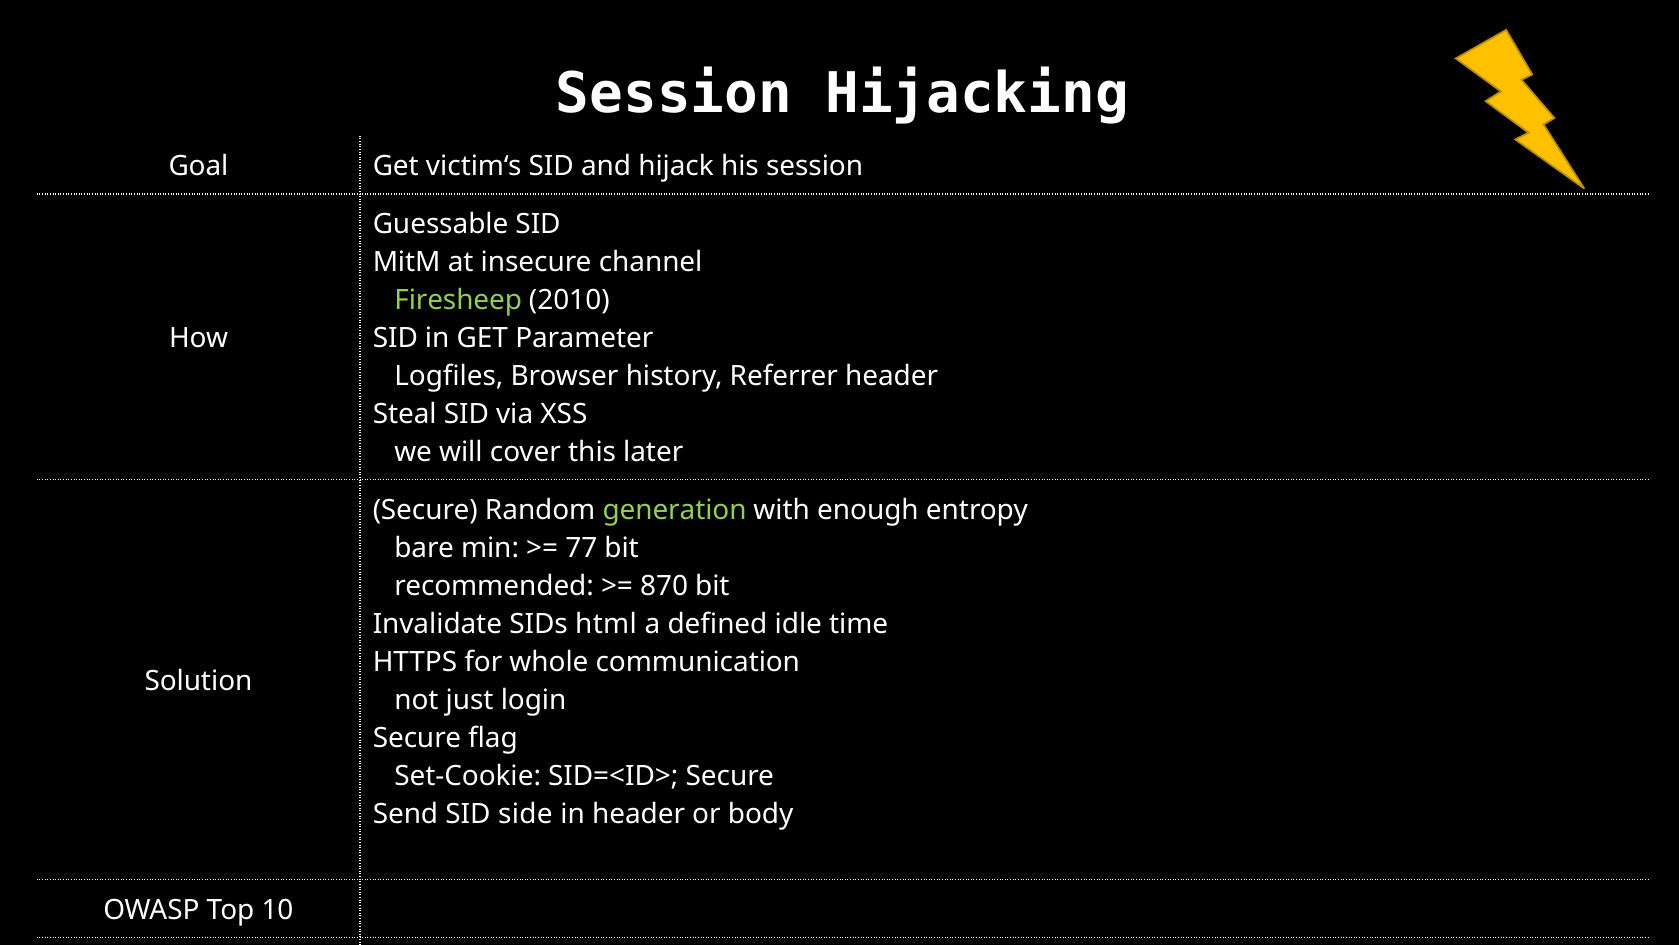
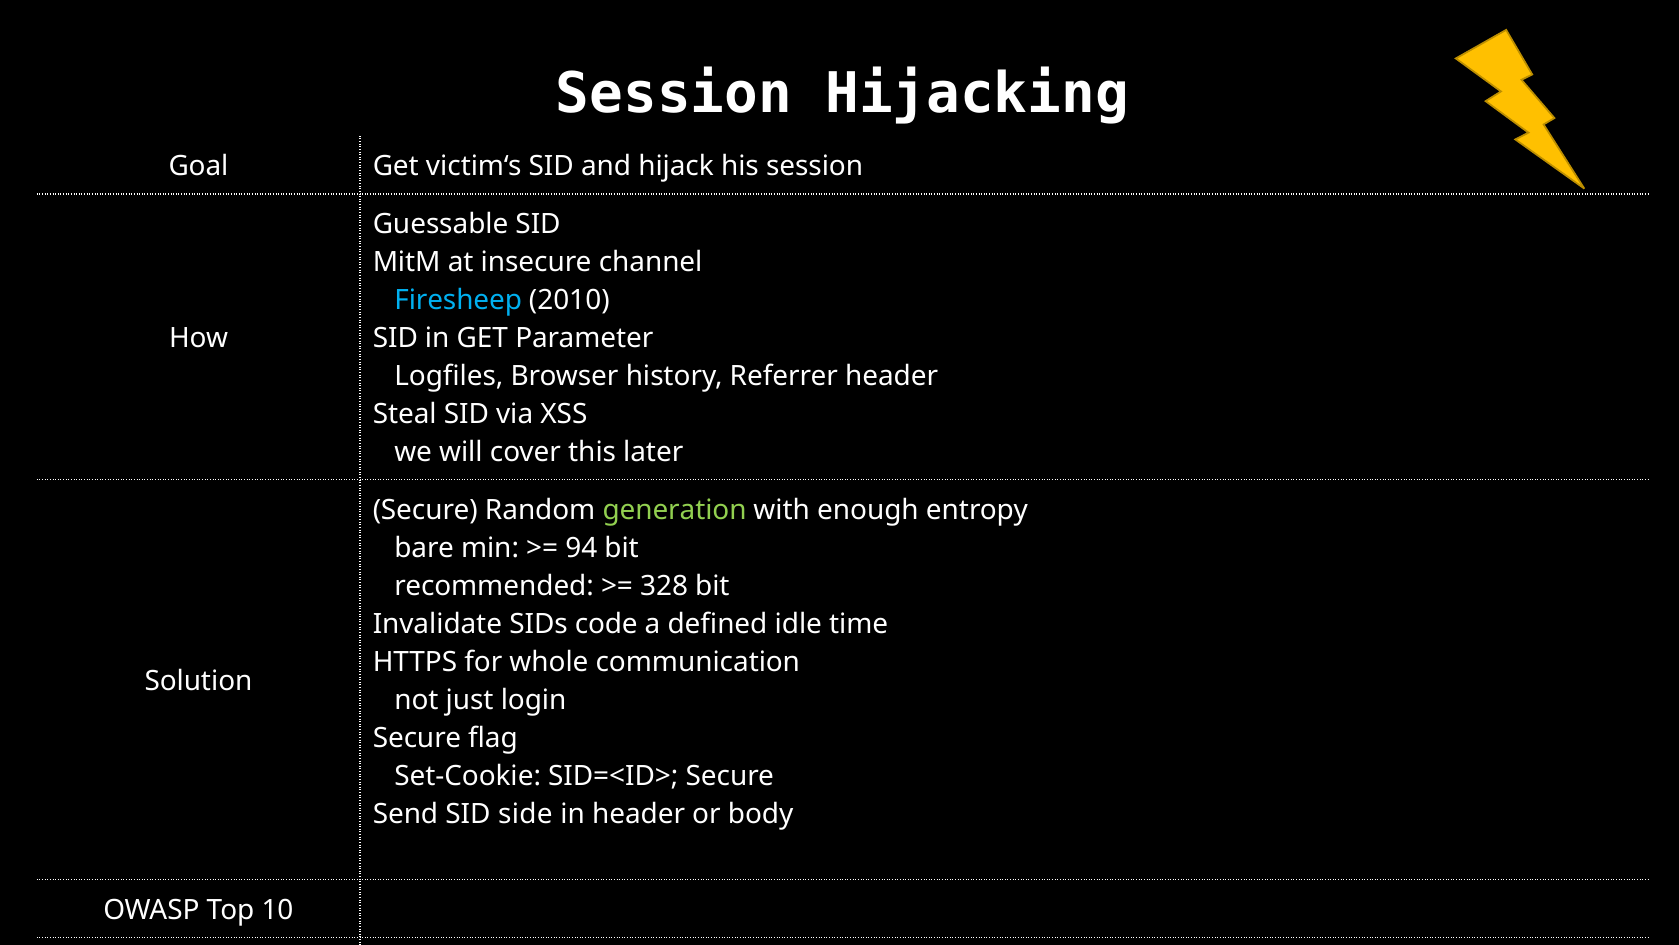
Firesheep colour: light green -> light blue
77: 77 -> 94
870: 870 -> 328
html: html -> code
